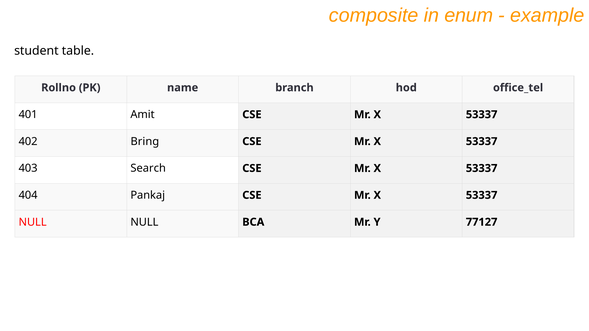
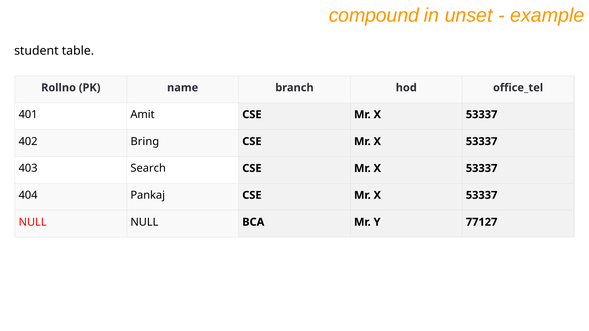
composite: composite -> compound
enum: enum -> unset
